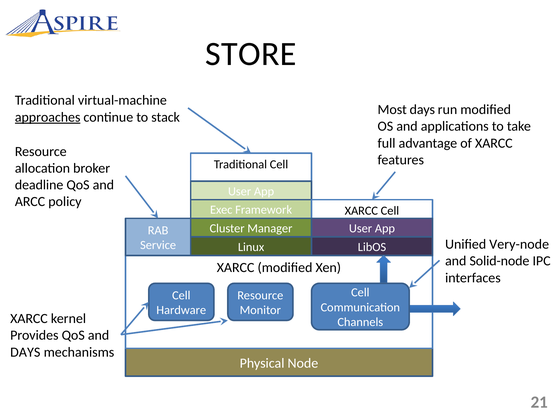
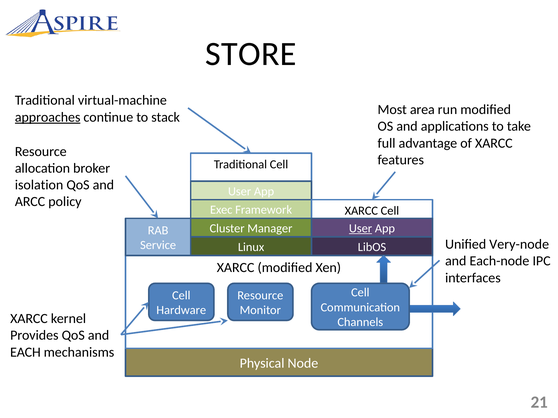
Most days: days -> area
deadline: deadline -> isolation
User at (361, 229) underline: none -> present
Solid-node: Solid-node -> Each-node
DAYS at (25, 353): DAYS -> EACH
